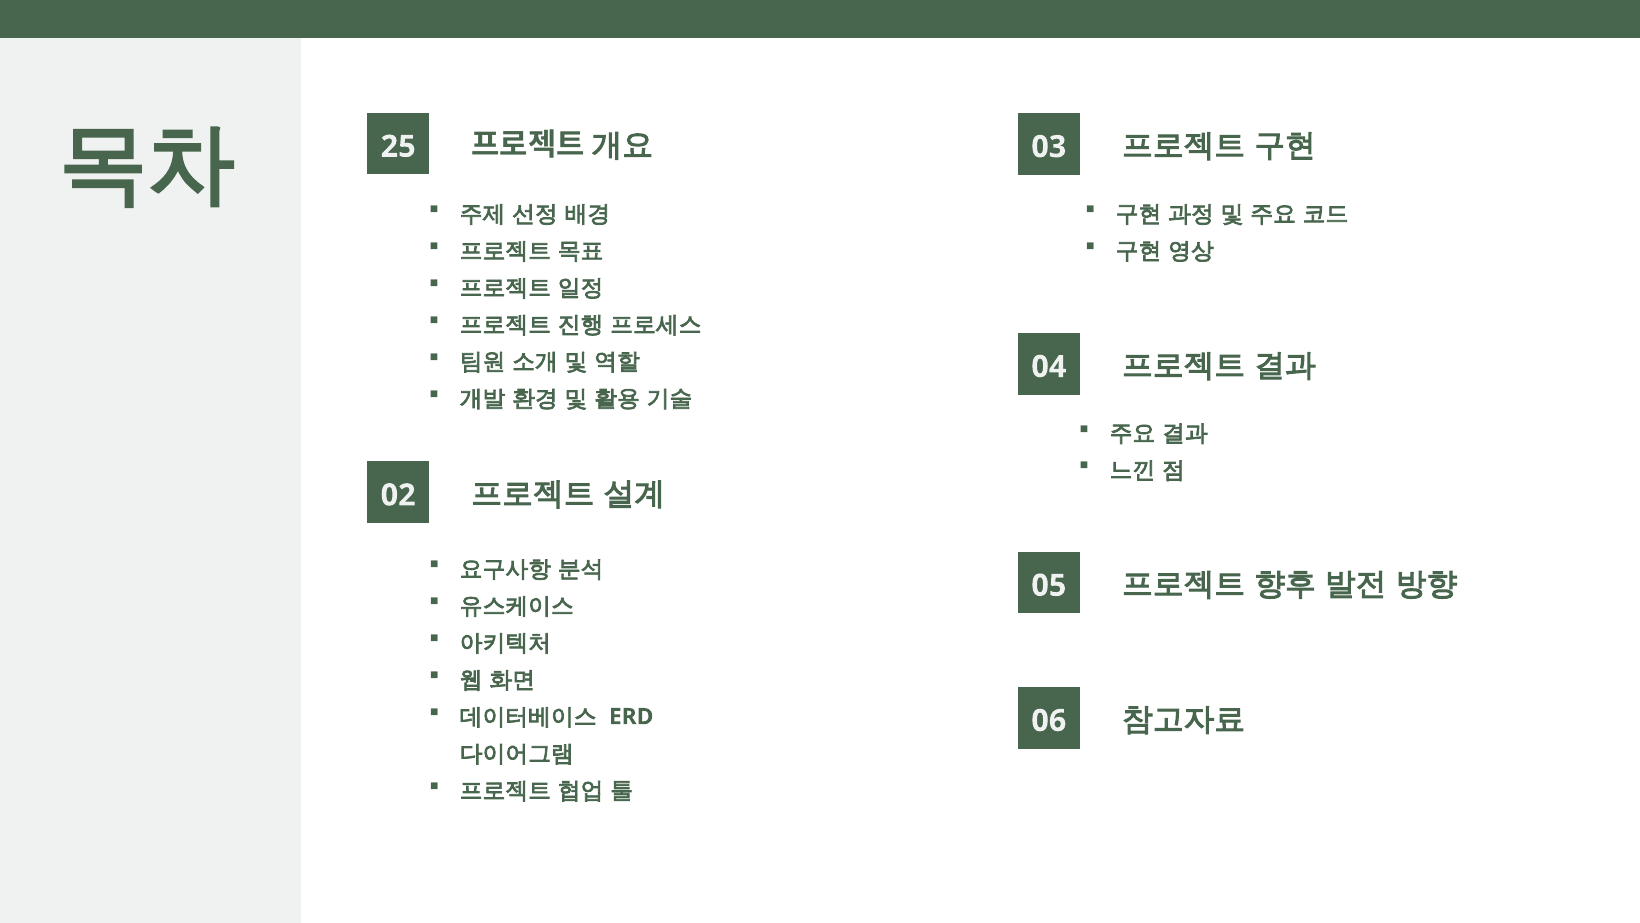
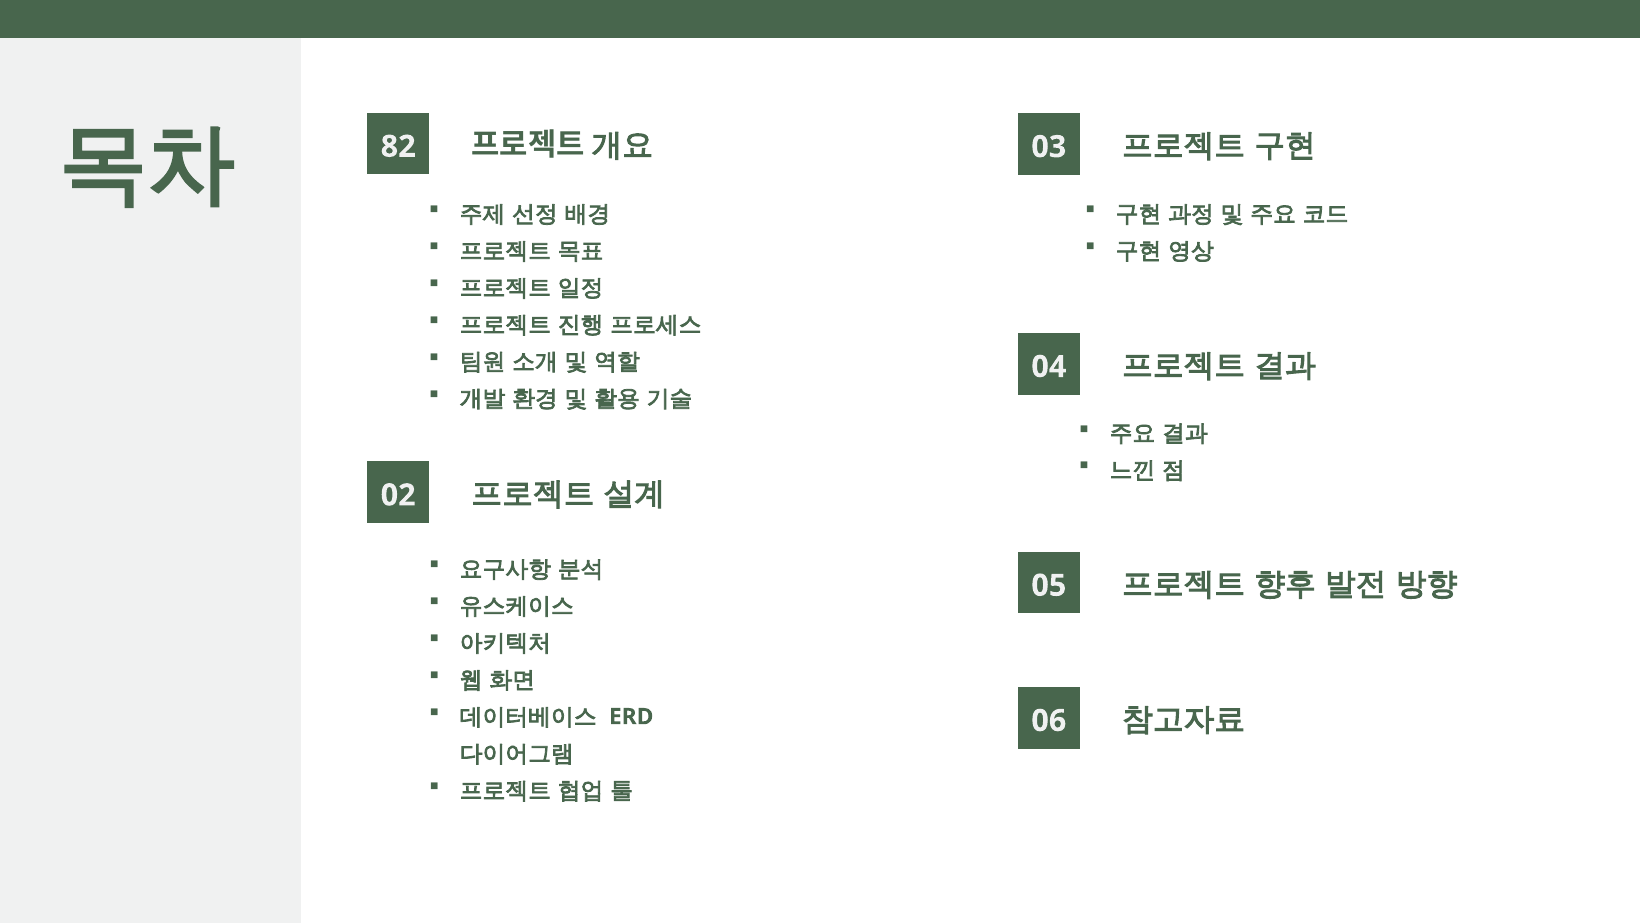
25: 25 -> 82
